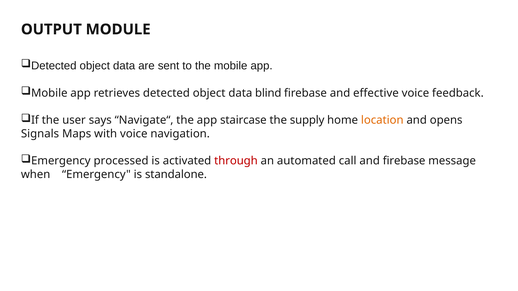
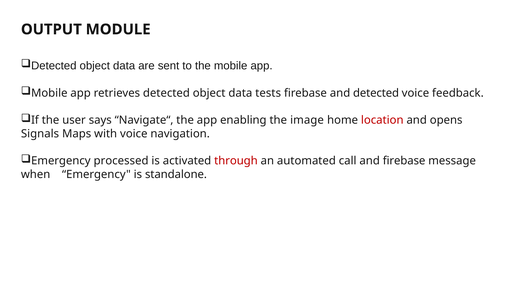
blind: blind -> tests
and effective: effective -> detected
staircase: staircase -> enabling
supply: supply -> image
location colour: orange -> red
